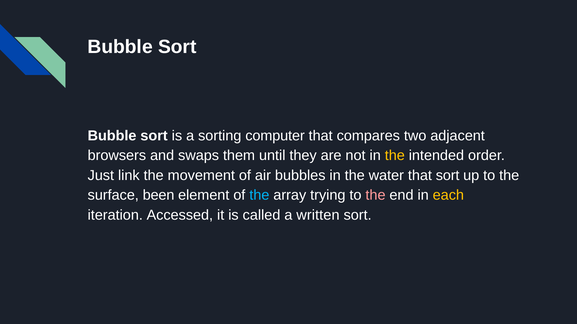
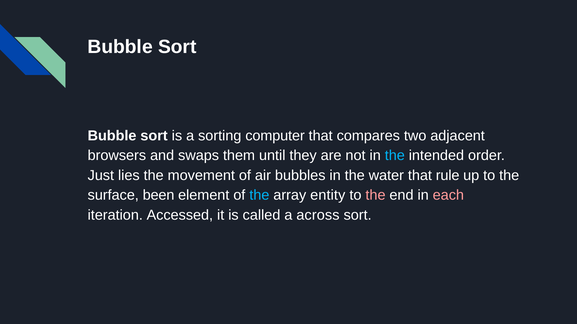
the at (395, 156) colour: yellow -> light blue
link: link -> lies
that sort: sort -> rule
trying: trying -> entity
each colour: yellow -> pink
written: written -> across
